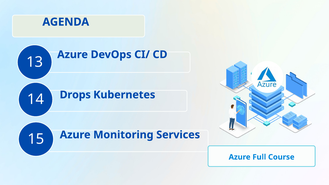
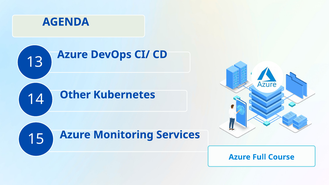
Drops: Drops -> Other
